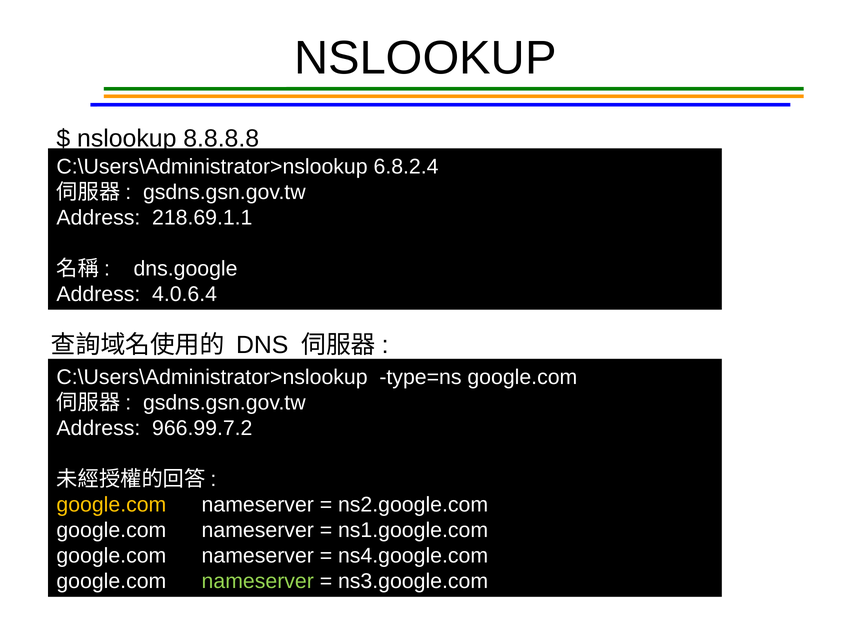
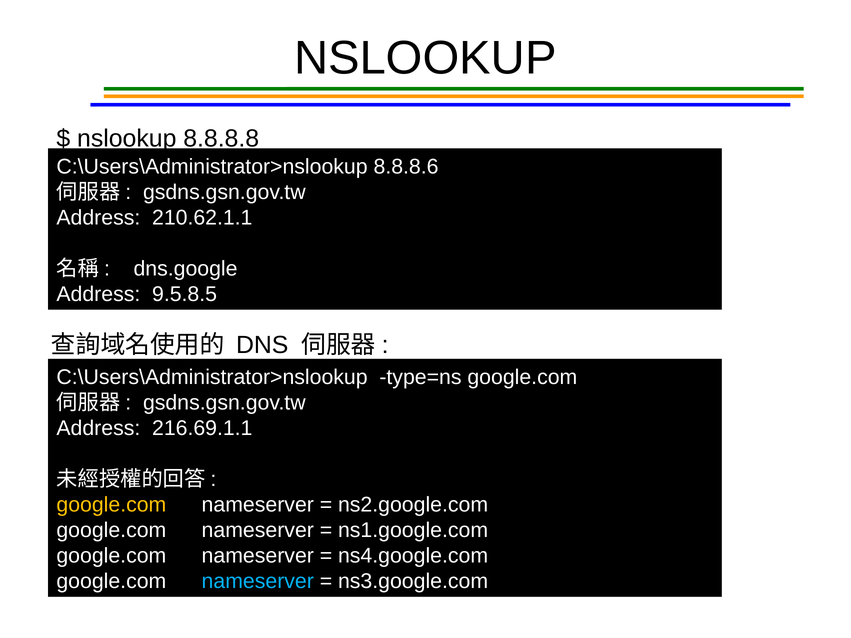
6.8.2.4: 6.8.2.4 -> 8.8.8.6
218.69.1.1: 218.69.1.1 -> 210.62.1.1
4.0.6.4: 4.0.6.4 -> 9.5.8.5
966.99.7.2: 966.99.7.2 -> 216.69.1.1
nameserver at (258, 582) colour: light green -> light blue
